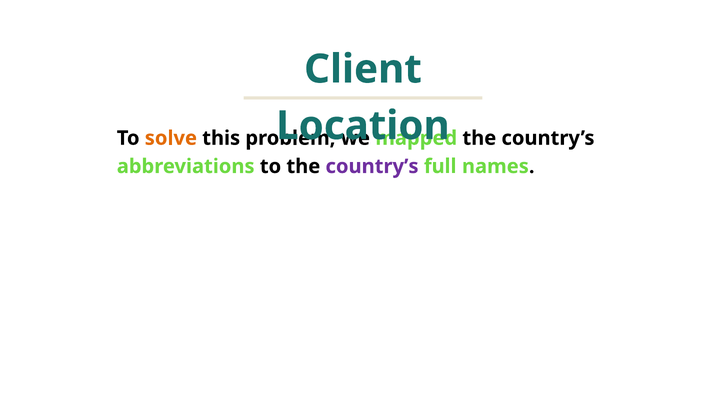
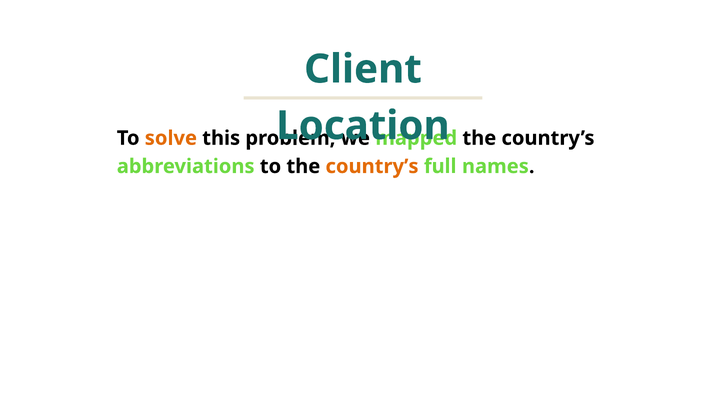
country’s at (372, 166) colour: purple -> orange
